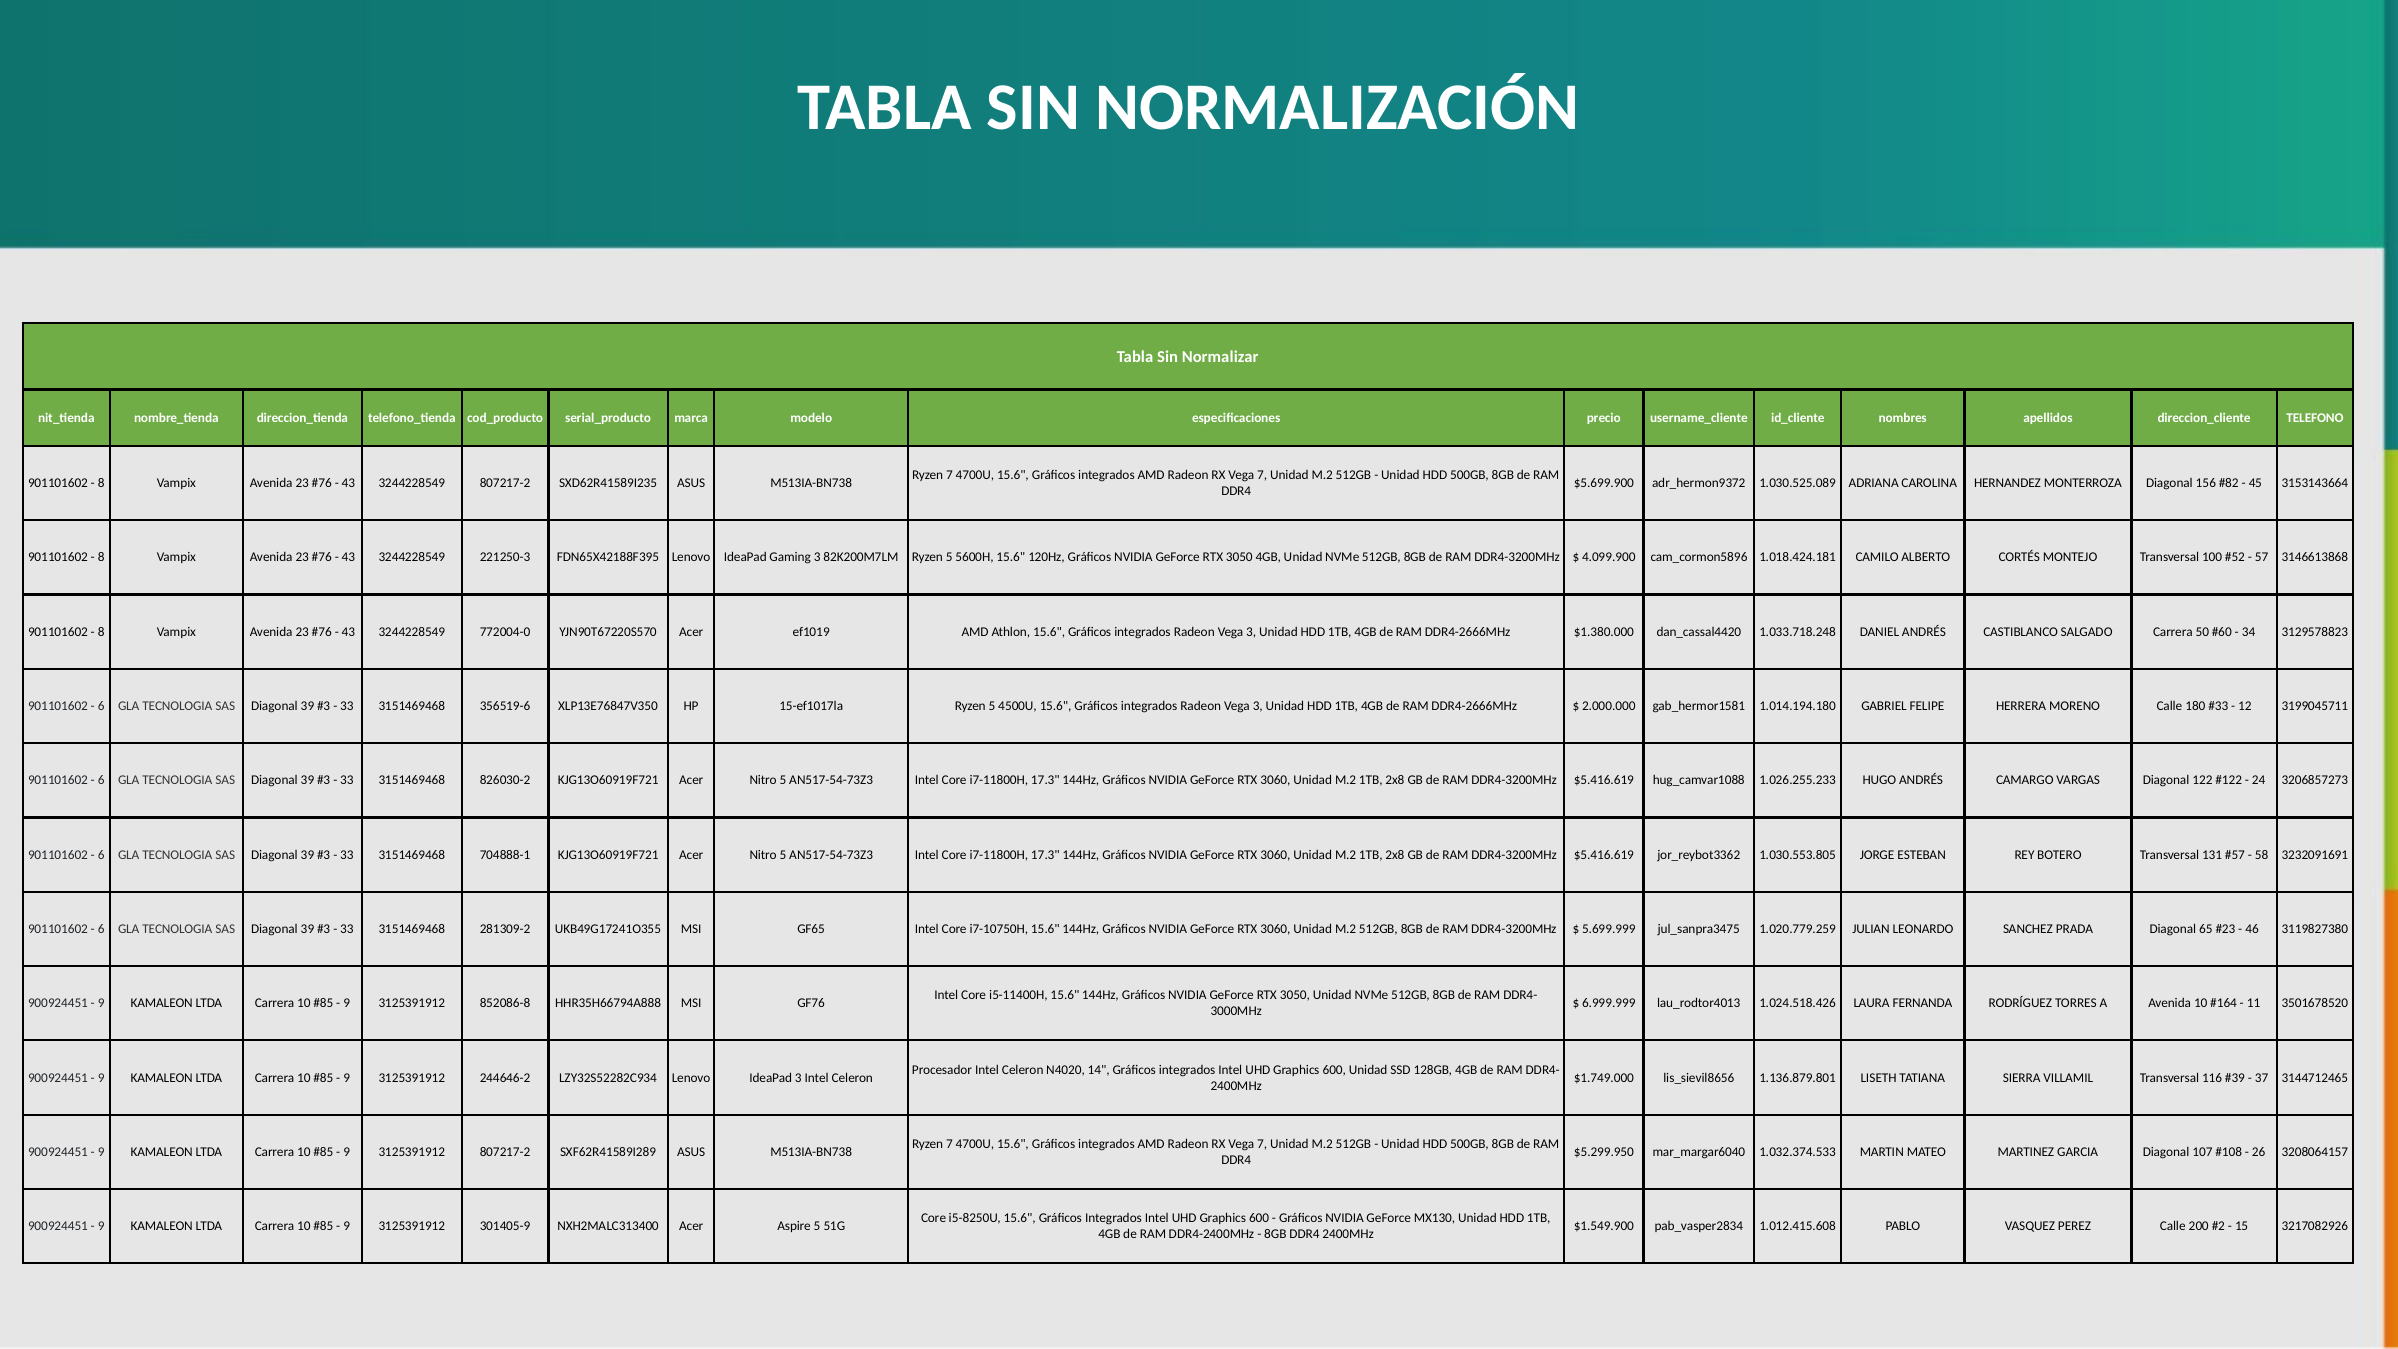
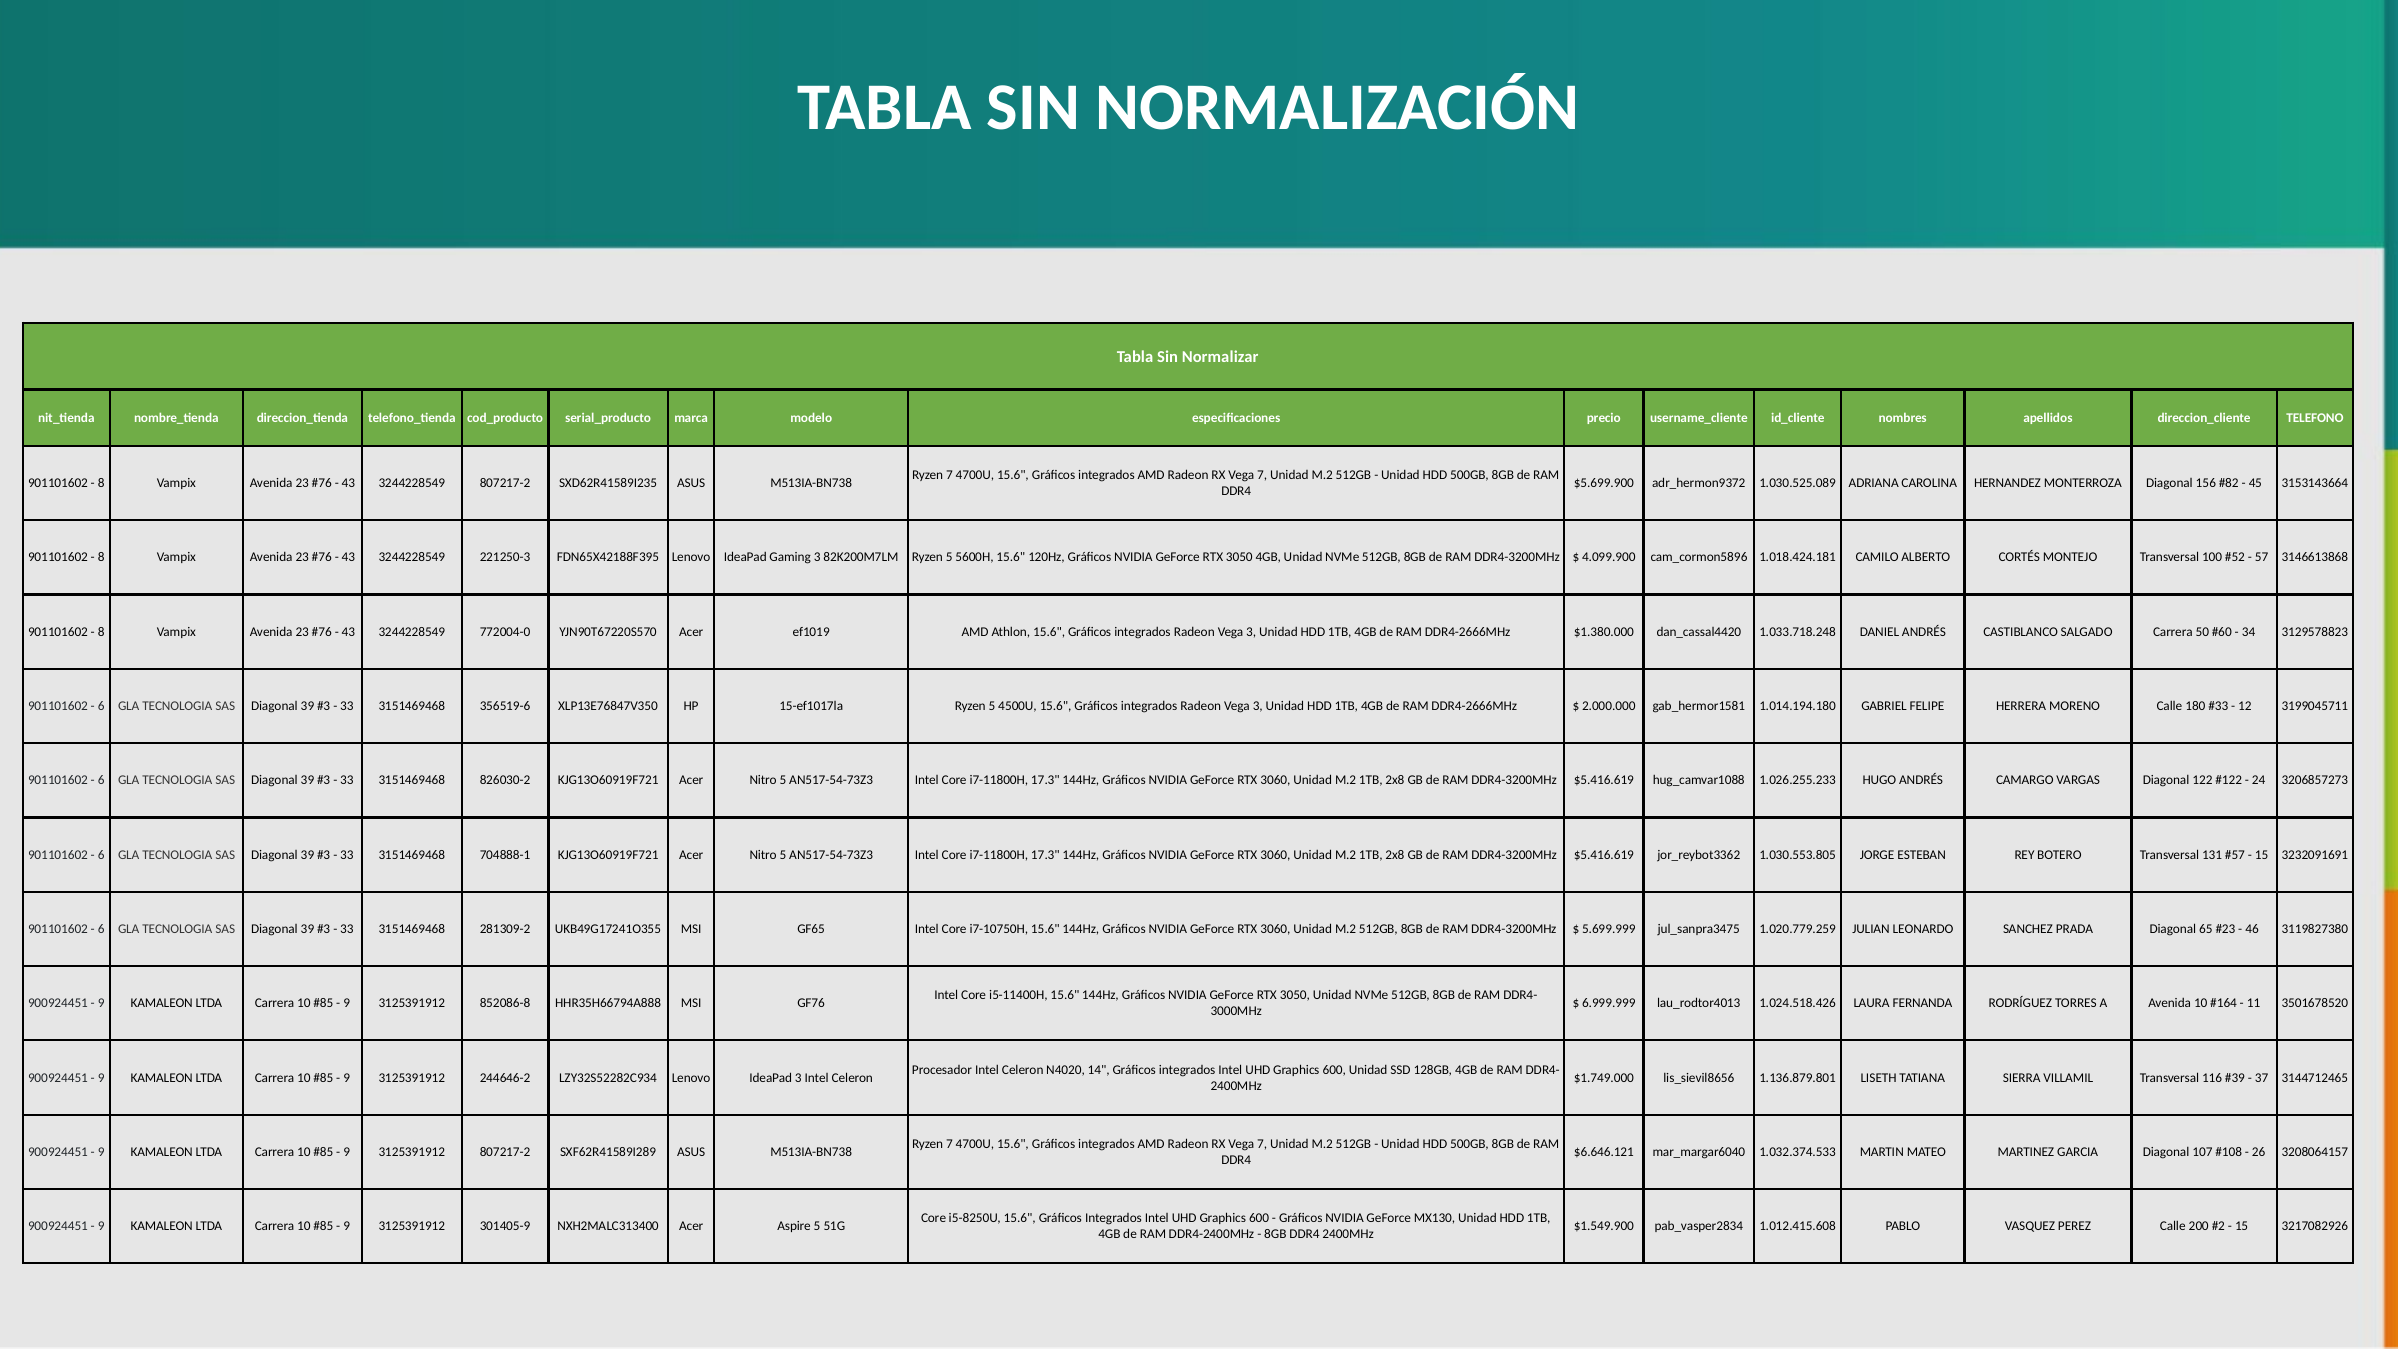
58 at (2262, 855): 58 -> 15
$5.299.950: $5.299.950 -> $6.646.121
